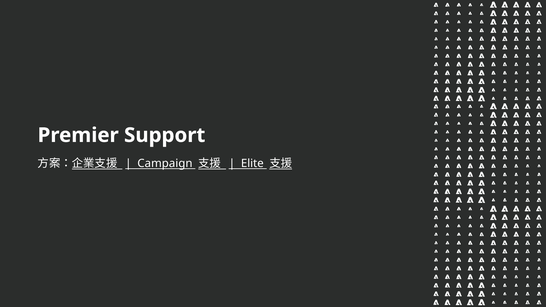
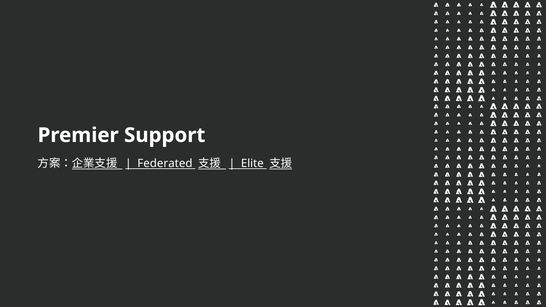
Campaign: Campaign -> Federated
